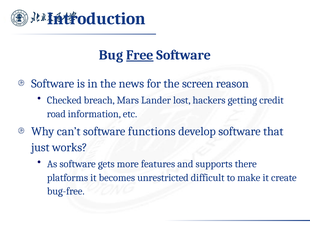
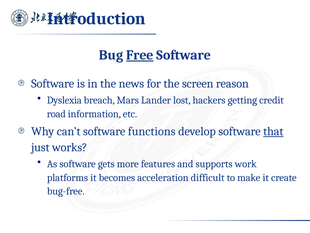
Checked: Checked -> Dyslexia
that underline: none -> present
there: there -> work
unrestricted: unrestricted -> acceleration
